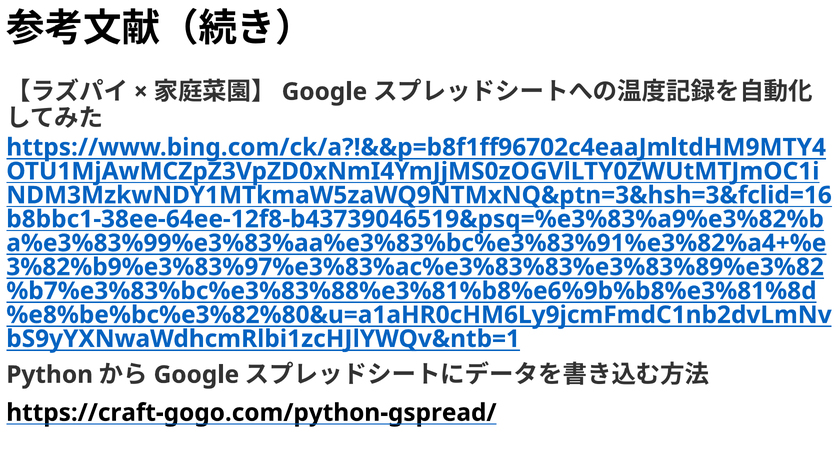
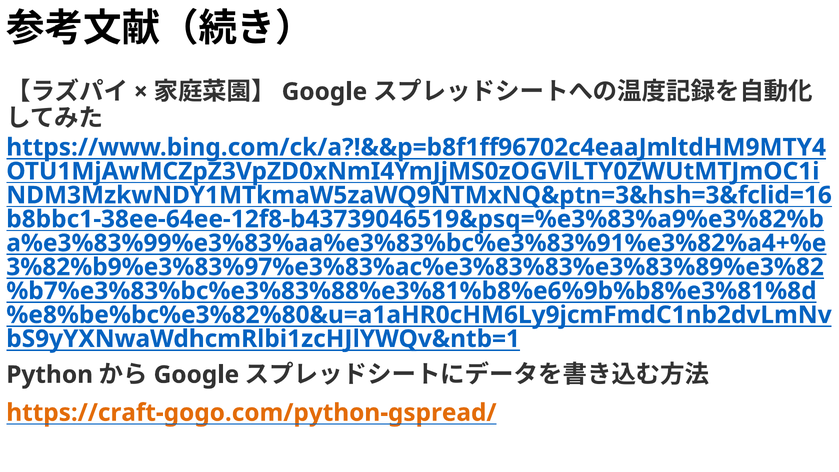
https://craft-gogo.com/python-gspread/ colour: black -> orange
